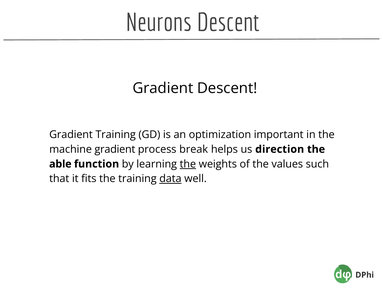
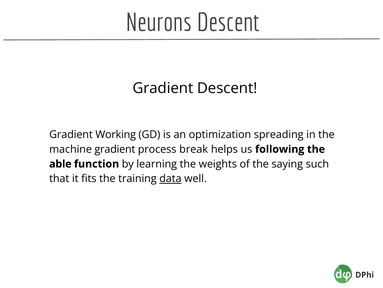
Gradient Training: Training -> Working
important: important -> spreading
direction: direction -> following
the at (188, 164) underline: present -> none
values: values -> saying
